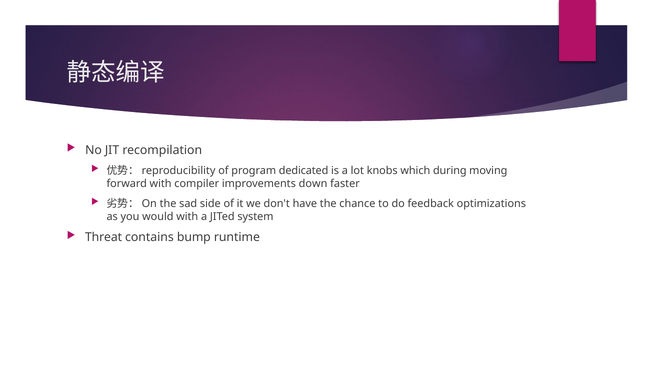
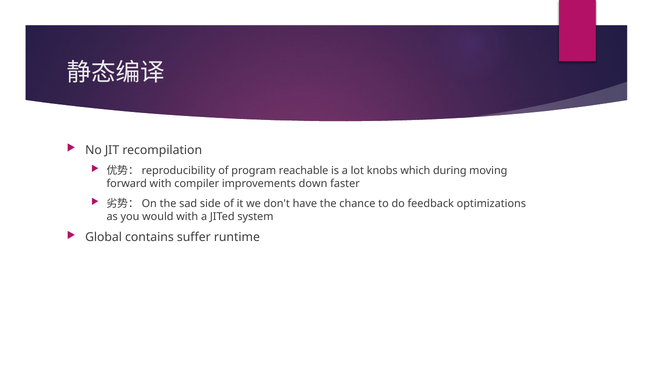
dedicated: dedicated -> reachable
Threat: Threat -> Global
bump: bump -> suffer
